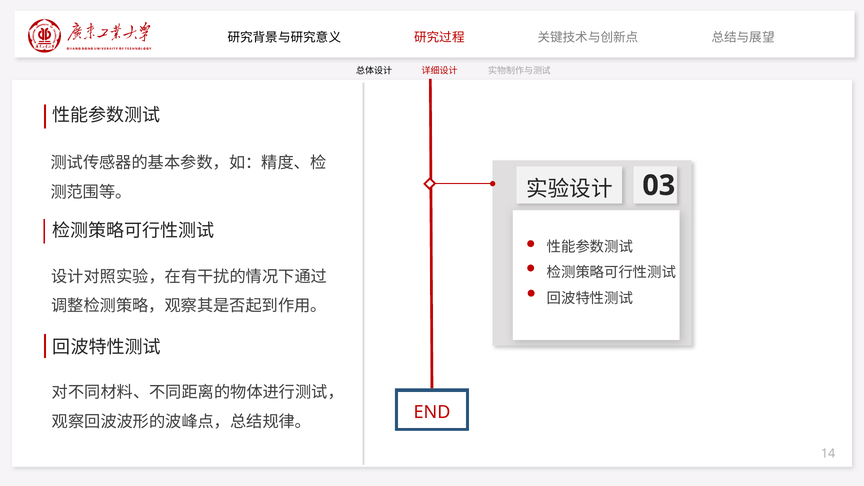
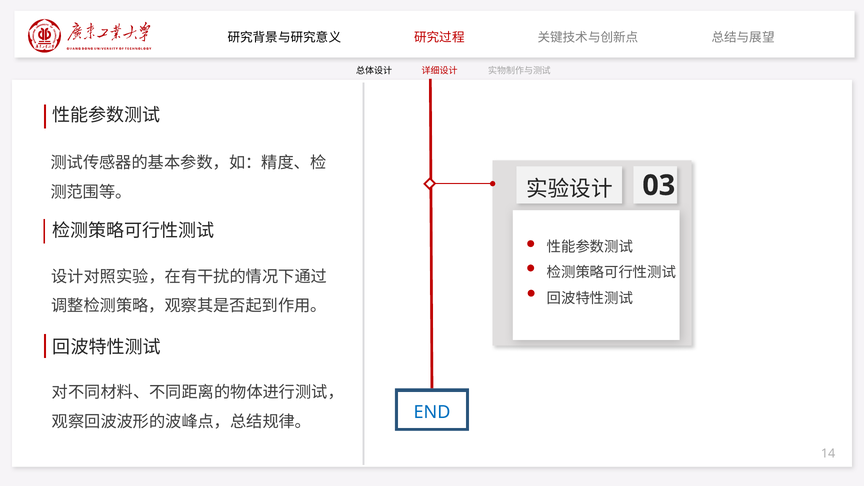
END colour: red -> blue
